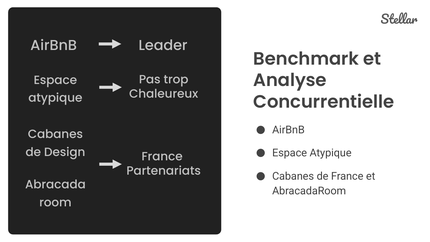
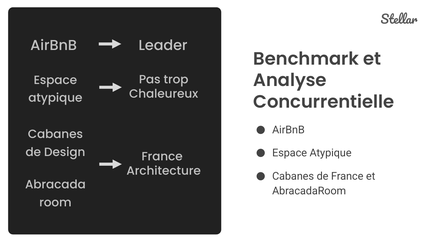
Partenariats: Partenariats -> Architecture
